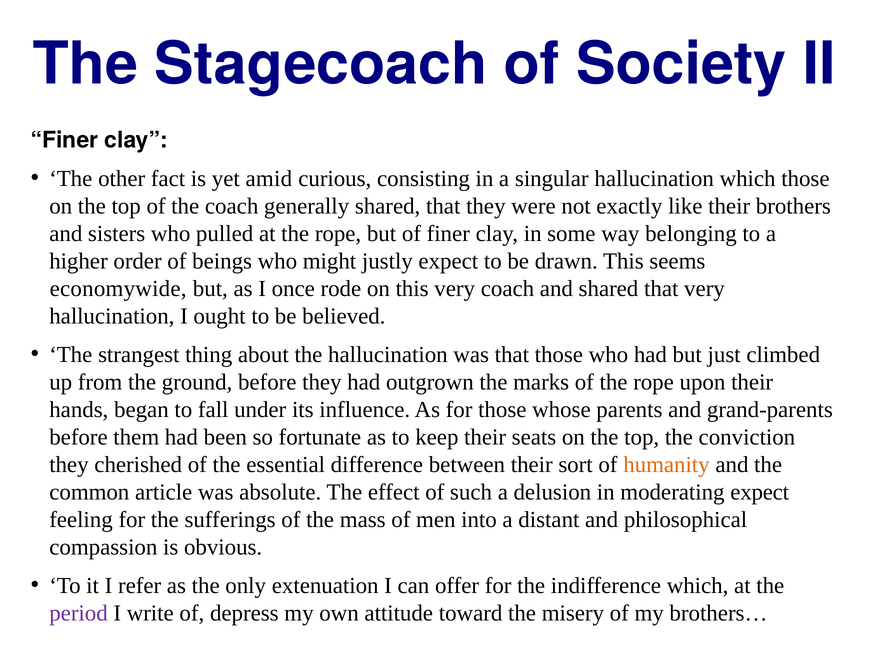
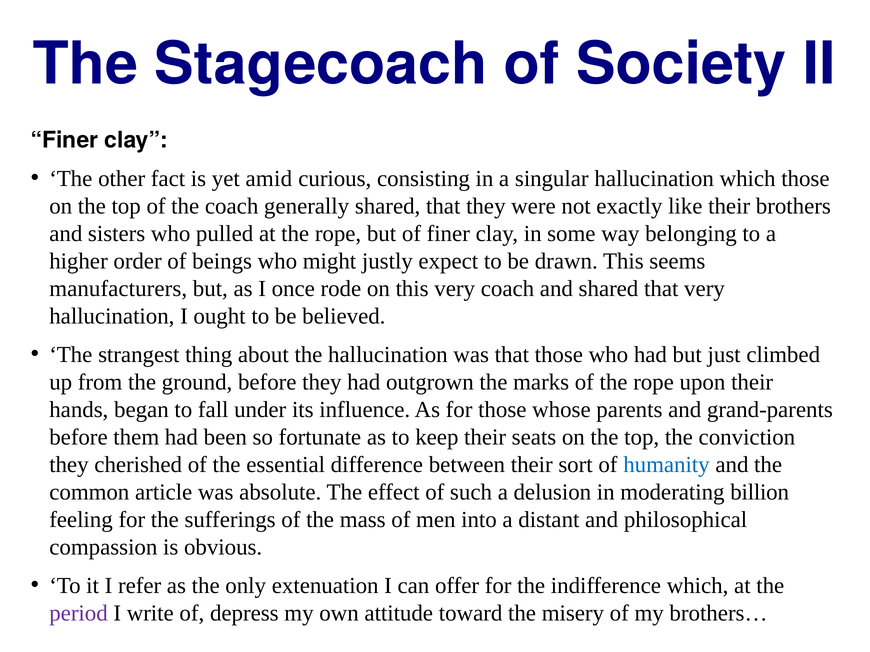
economywide: economywide -> manufacturers
humanity colour: orange -> blue
moderating expect: expect -> billion
